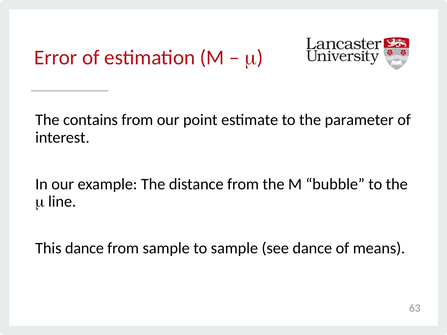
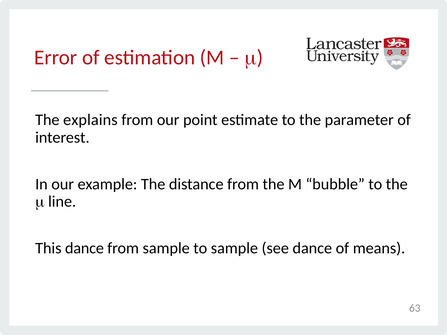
contains: contains -> explains
